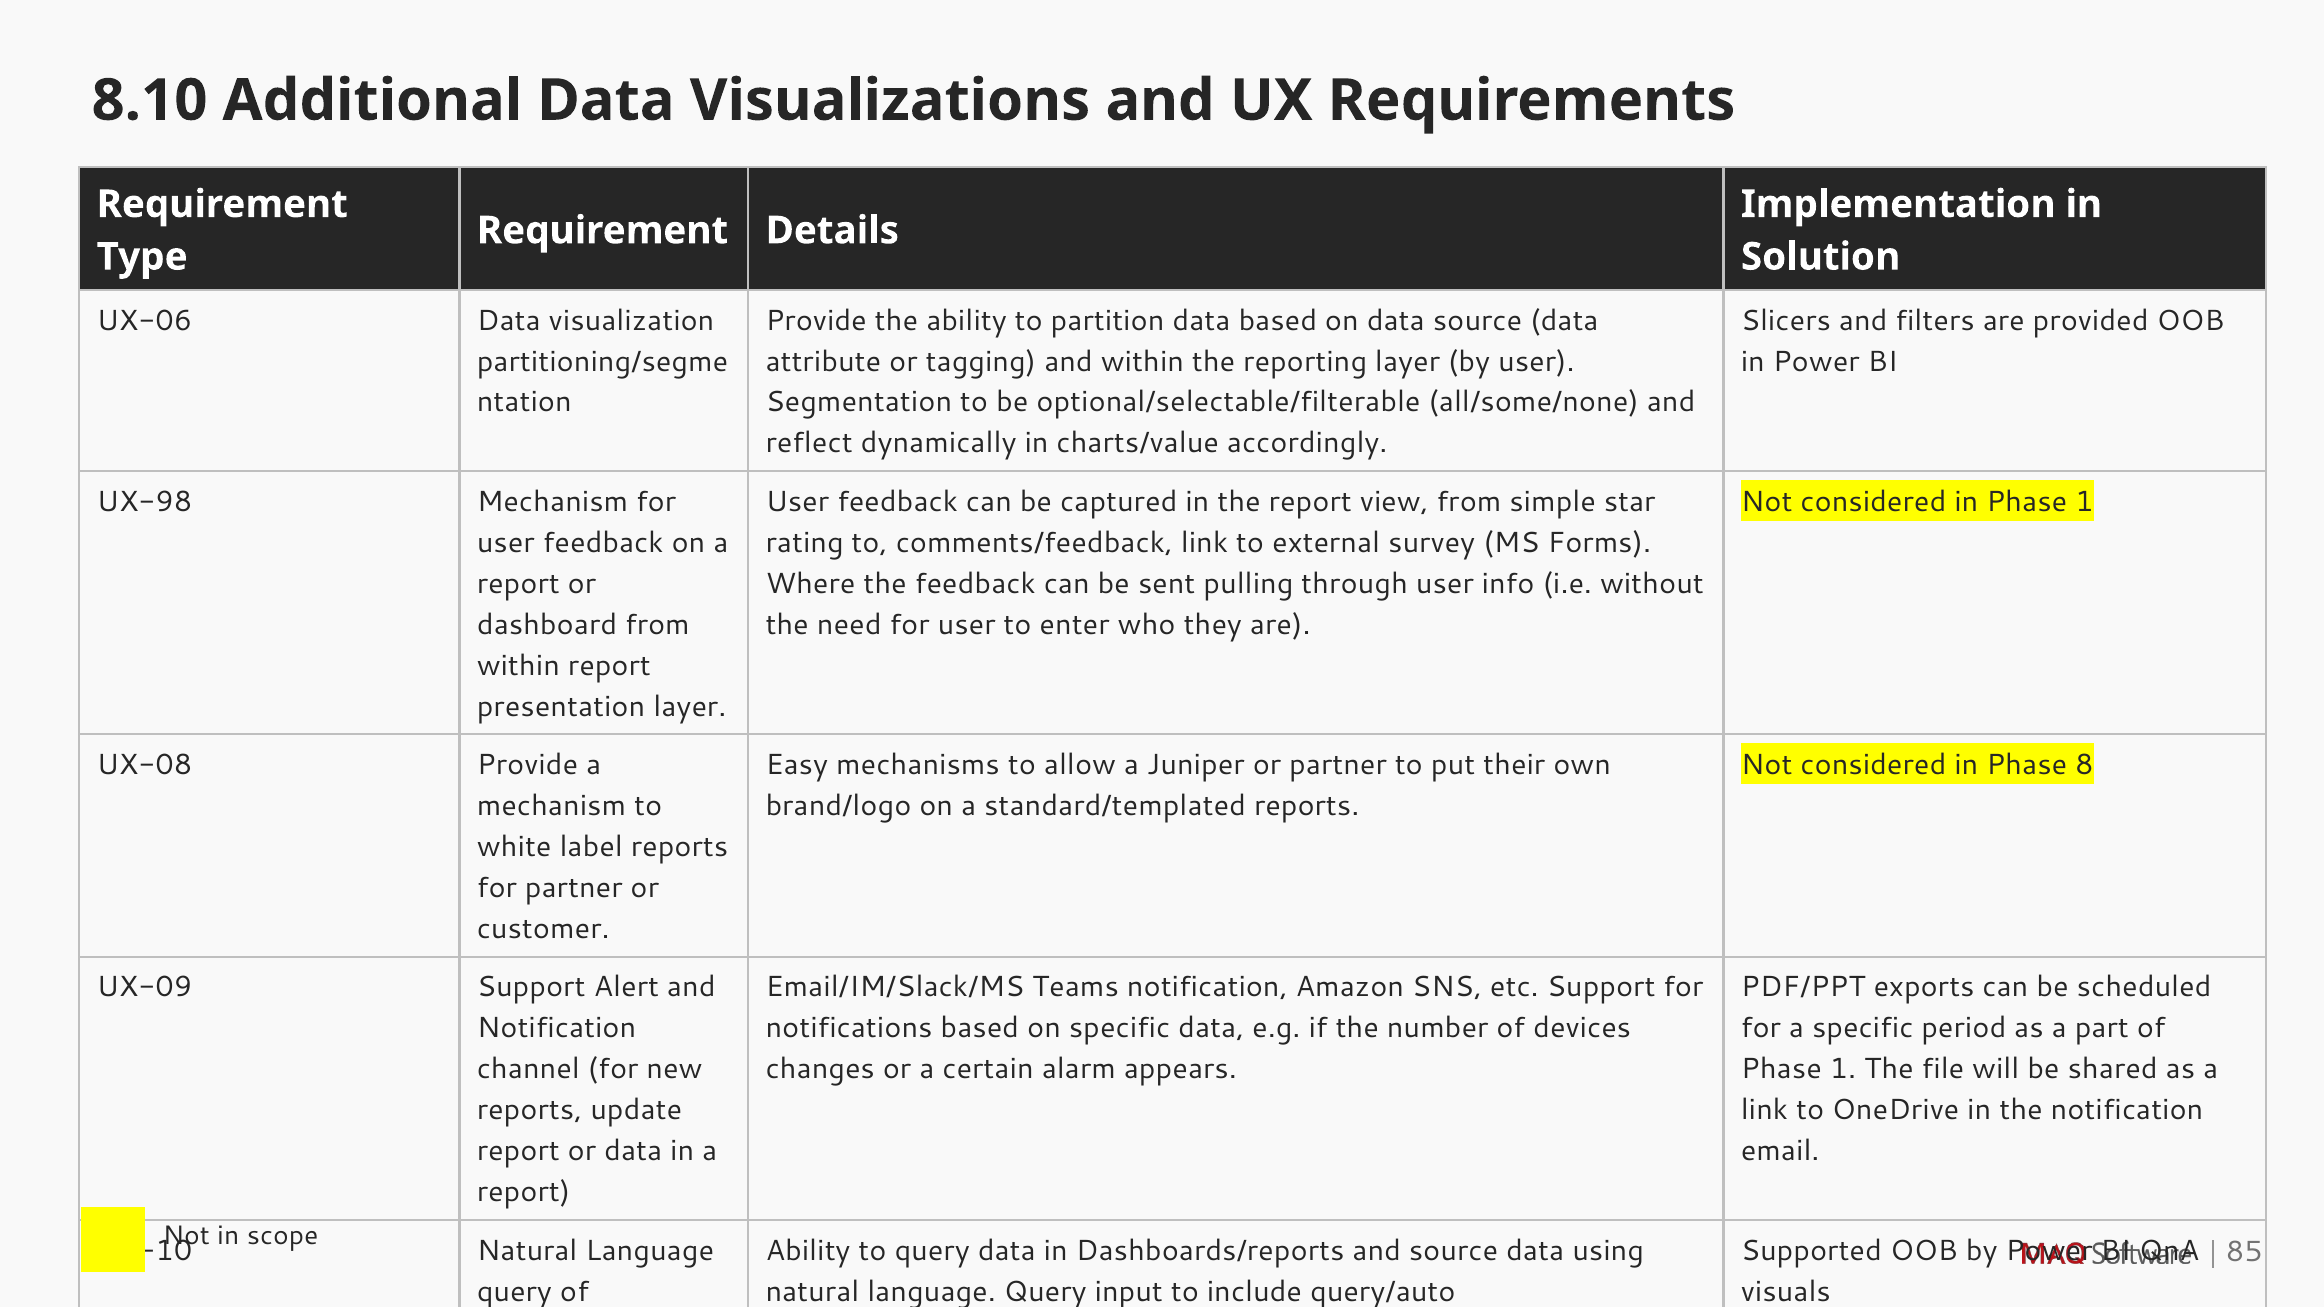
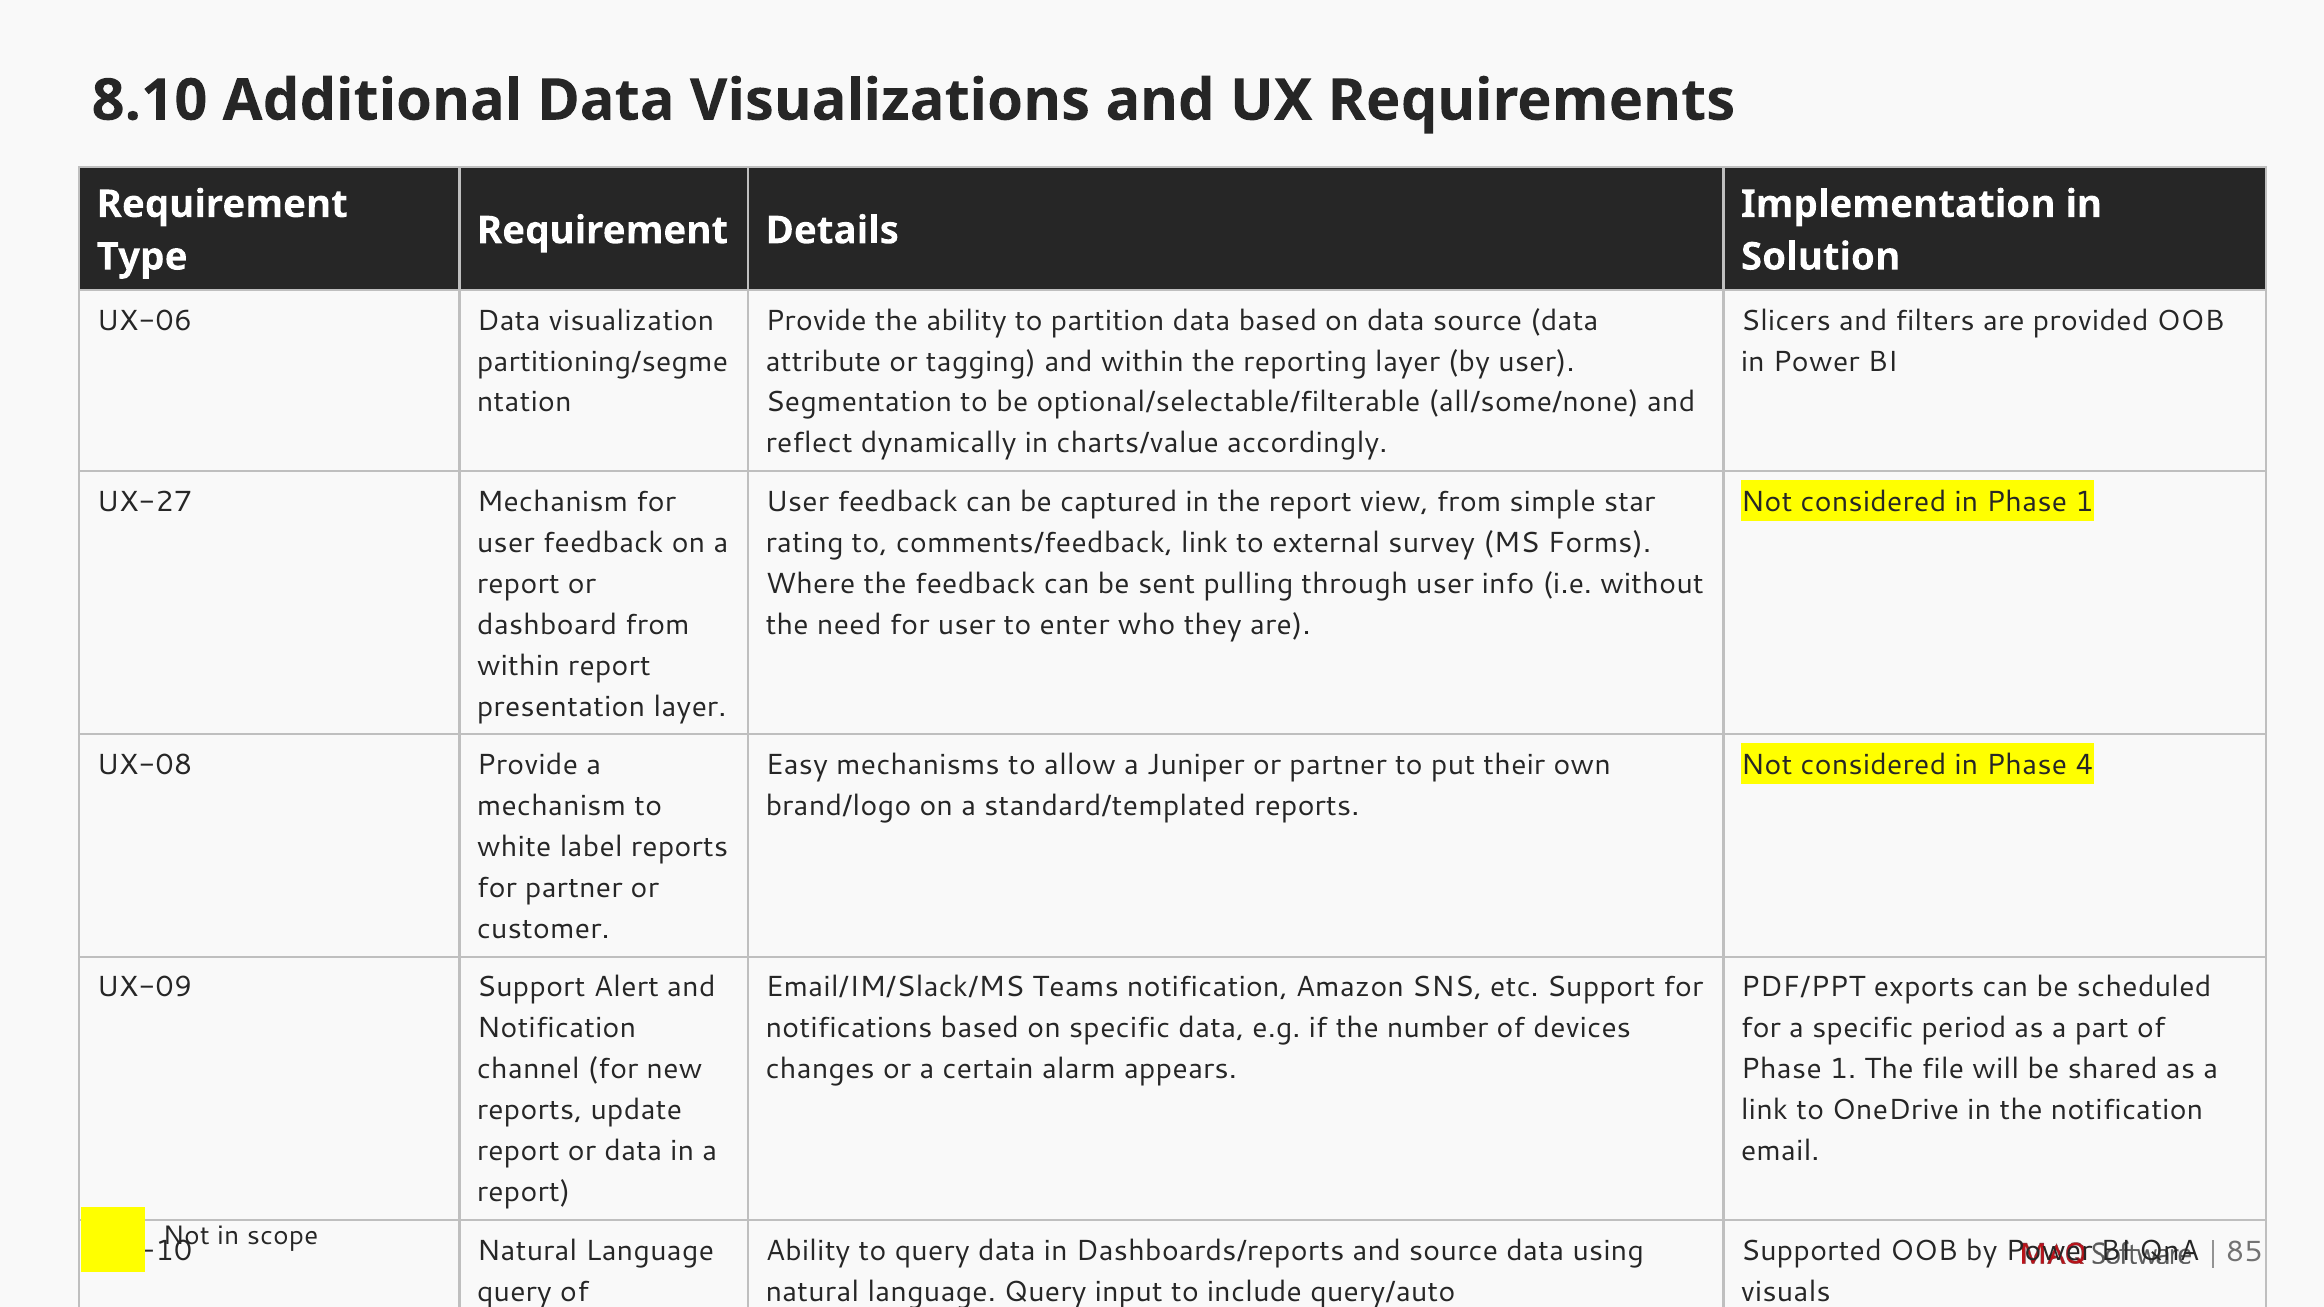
UX-98: UX-98 -> UX-27
8: 8 -> 4
